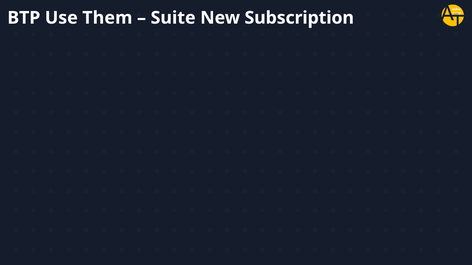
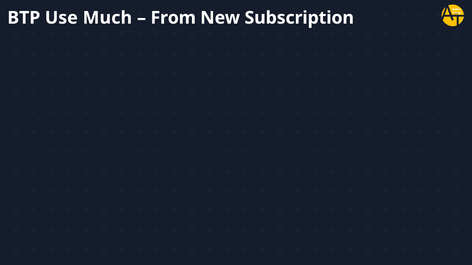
Them: Them -> Much
Suite: Suite -> From
